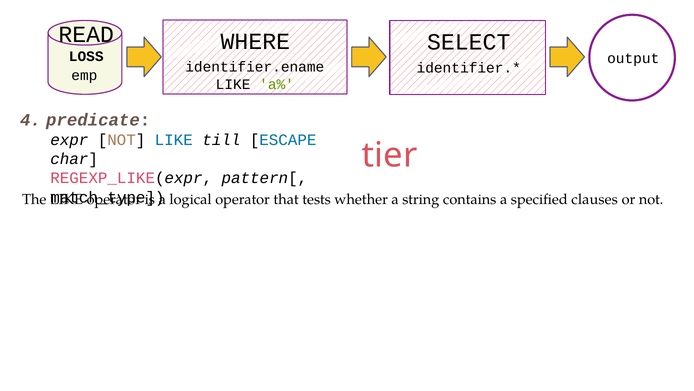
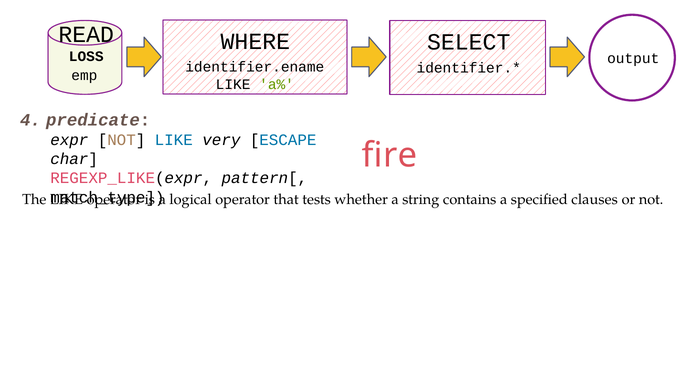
till: till -> very
tier: tier -> fire
